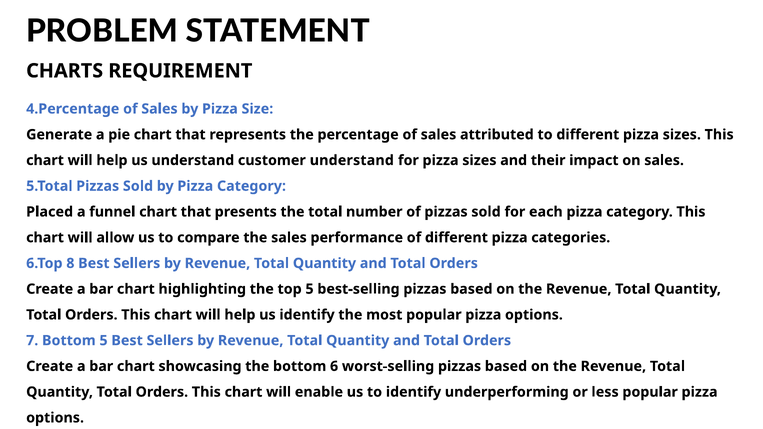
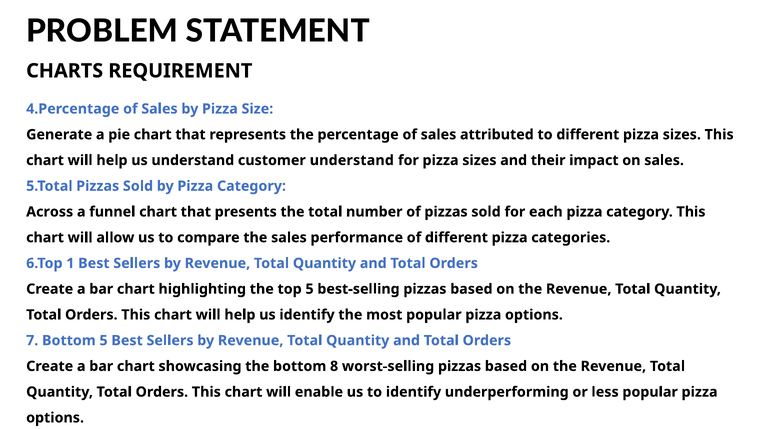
Placed: Placed -> Across
8: 8 -> 1
6: 6 -> 8
